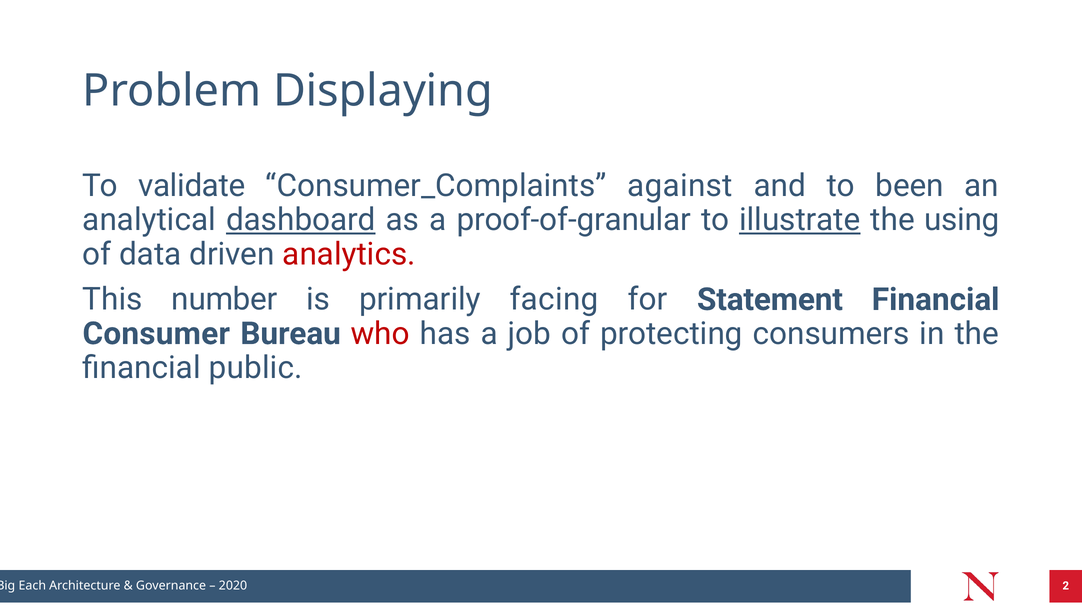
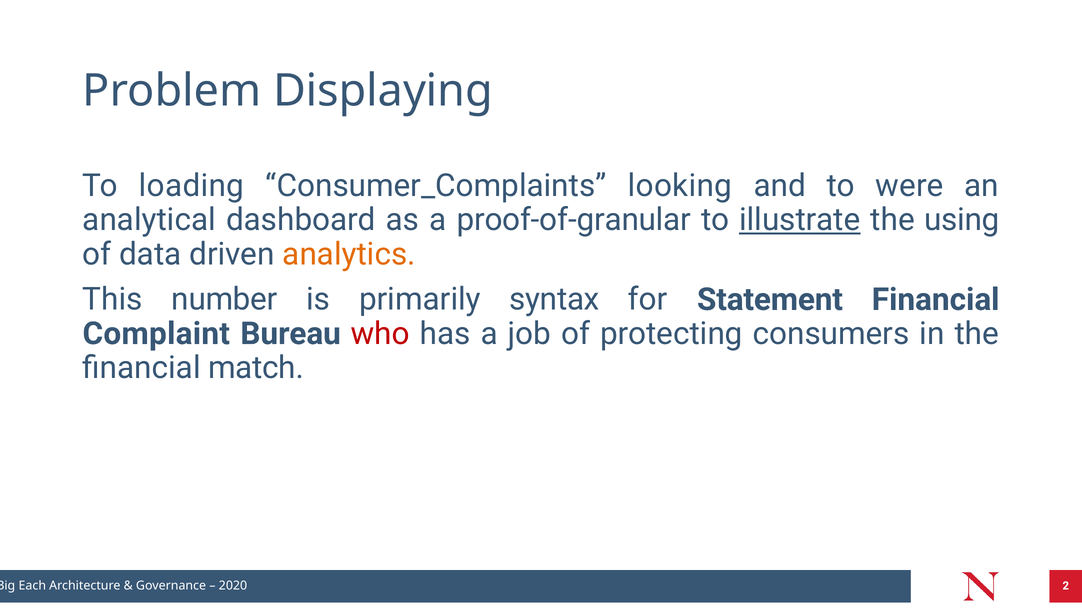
validate: validate -> loading
against: against -> looking
been: been -> were
dashboard underline: present -> none
analytics colour: red -> orange
facing: facing -> syntax
Consumer: Consumer -> Complaint
public: public -> match
